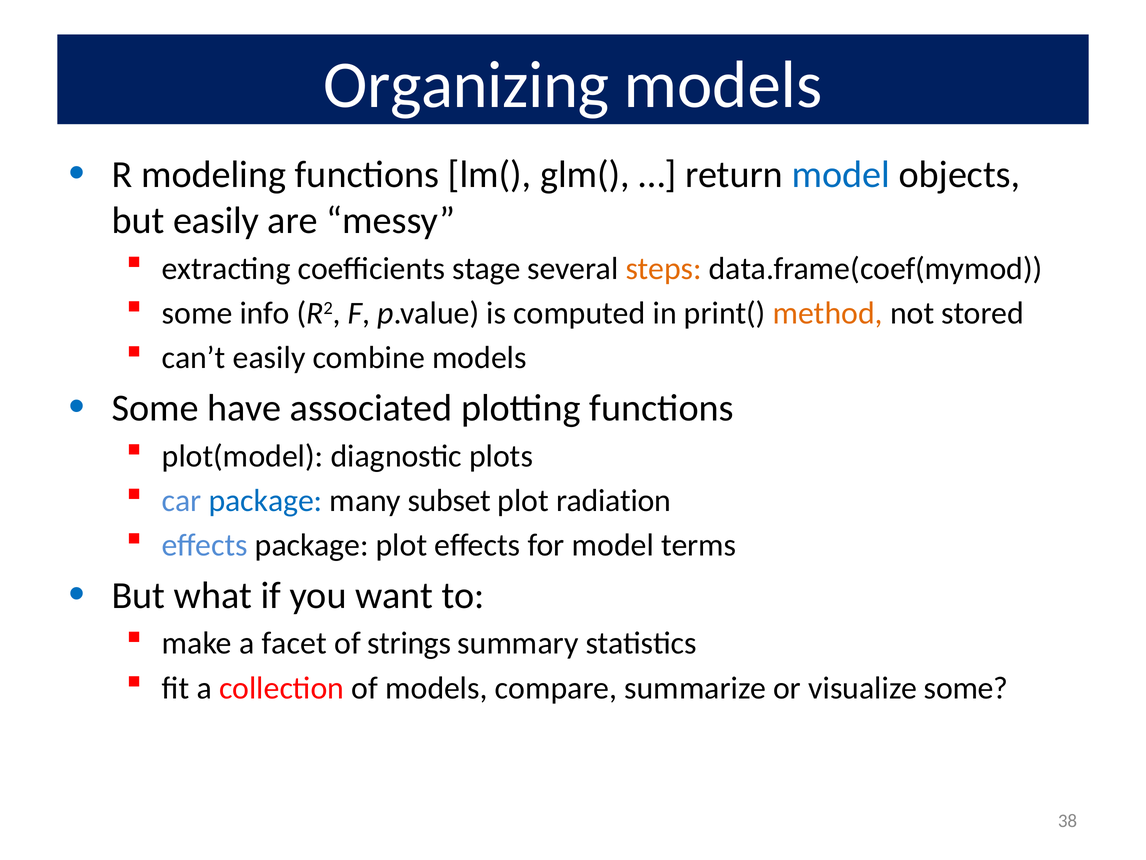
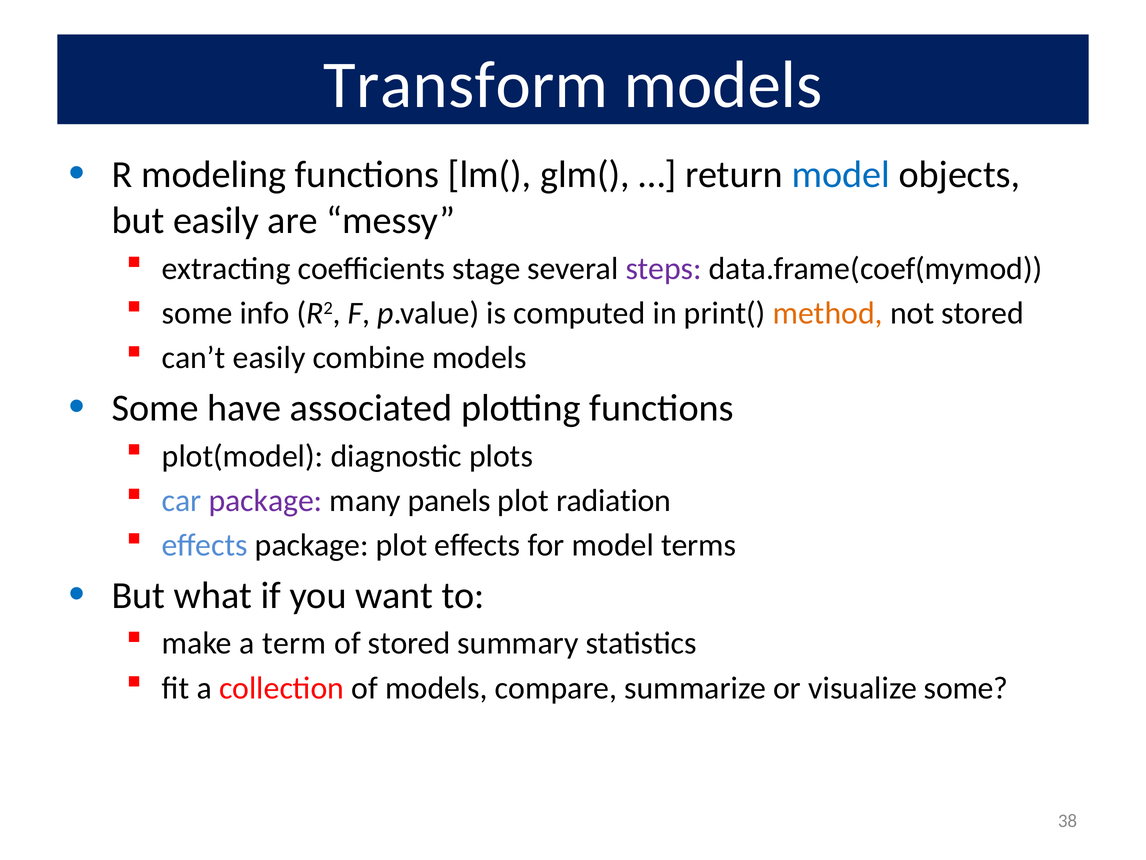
Organizing: Organizing -> Transform
steps colour: orange -> purple
package at (265, 500) colour: blue -> purple
subset: subset -> panels
facet: facet -> term
of strings: strings -> stored
